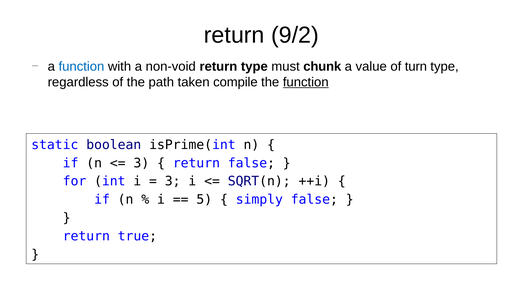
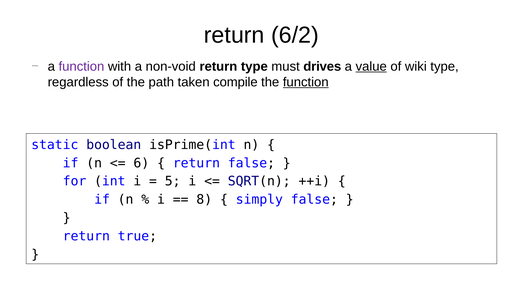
9/2: 9/2 -> 6/2
function at (81, 66) colour: blue -> purple
chunk: chunk -> drives
value underline: none -> present
turn: turn -> wiki
3 at (141, 163): 3 -> 6
3 at (173, 181): 3 -> 5
5: 5 -> 8
